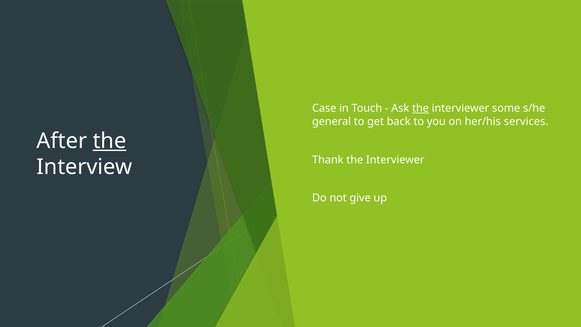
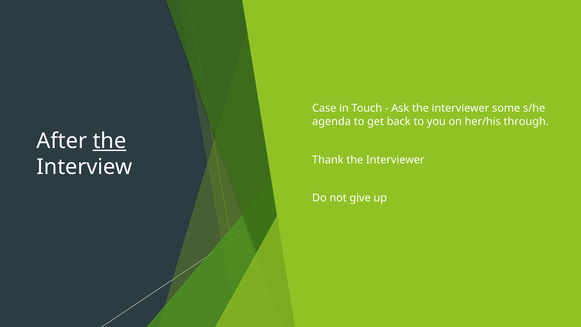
the at (420, 108) underline: present -> none
general: general -> agenda
services: services -> through
